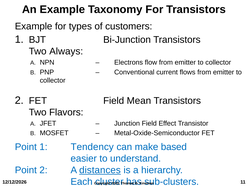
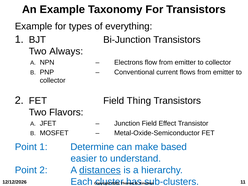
customers: customers -> everything
Mean: Mean -> Thing
Tendency: Tendency -> Determine
